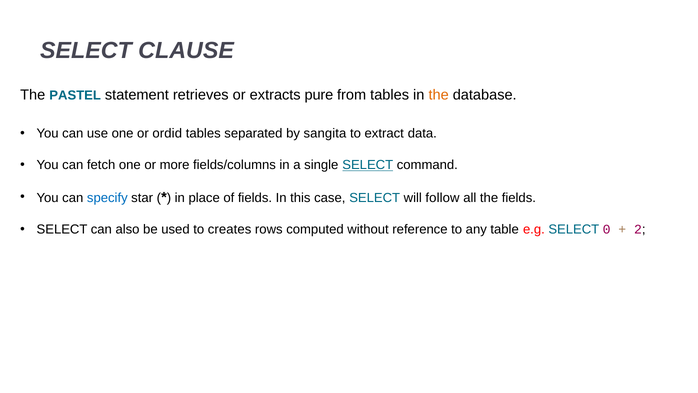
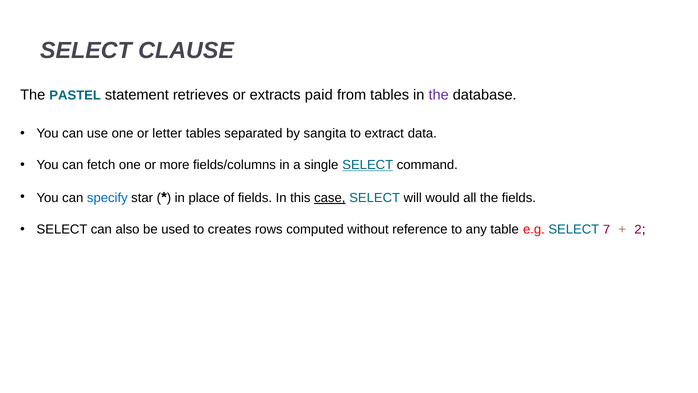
pure: pure -> paid
the at (439, 95) colour: orange -> purple
ordid: ordid -> letter
case underline: none -> present
follow: follow -> would
0: 0 -> 7
